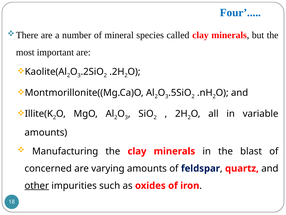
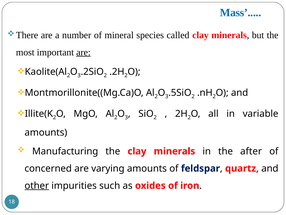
Four: Four -> Mass
are at (83, 52) underline: none -> present
blast: blast -> after
